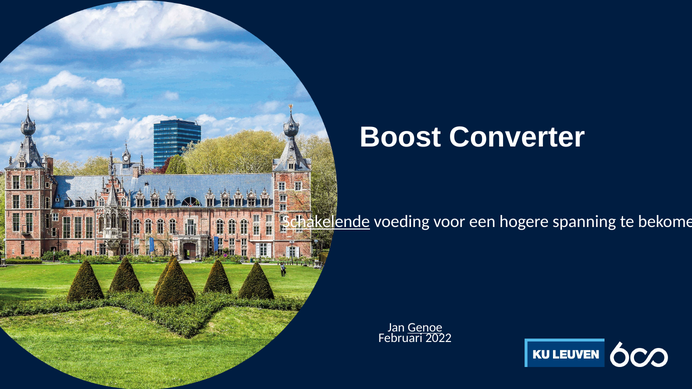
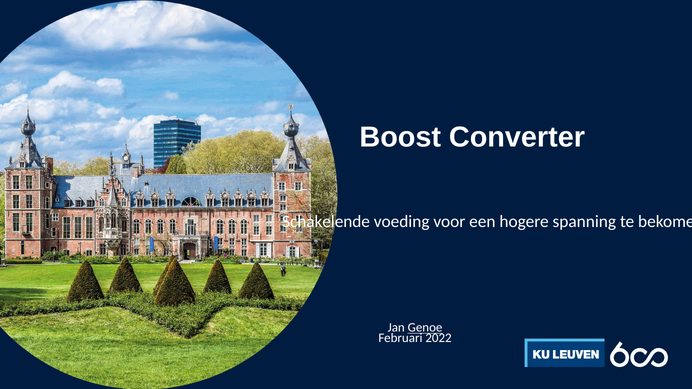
Schakelende underline: present -> none
